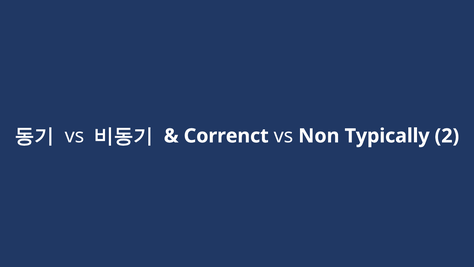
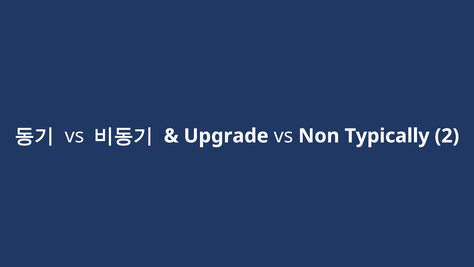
Correnct: Correnct -> Upgrade
